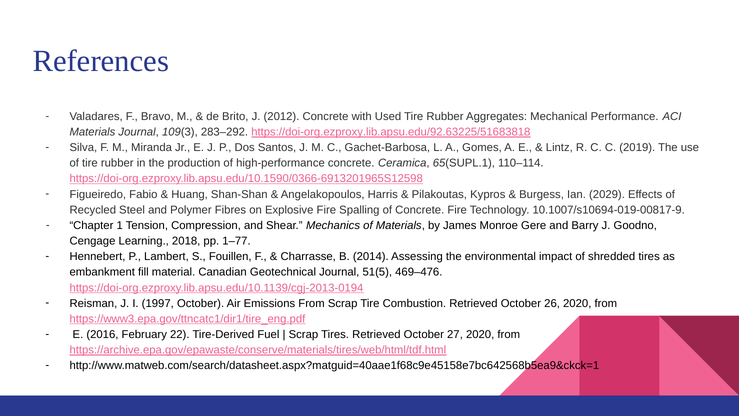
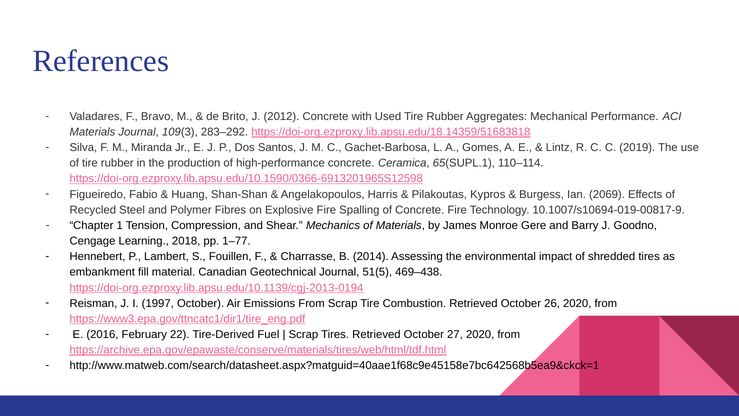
https://doi-org.ezproxy.lib.apsu.edu/92.63225/51683818: https://doi-org.ezproxy.lib.apsu.edu/92.63225/51683818 -> https://doi-org.ezproxy.lib.apsu.edu/18.14359/51683818
2029: 2029 -> 2069
469–476: 469–476 -> 469–438
